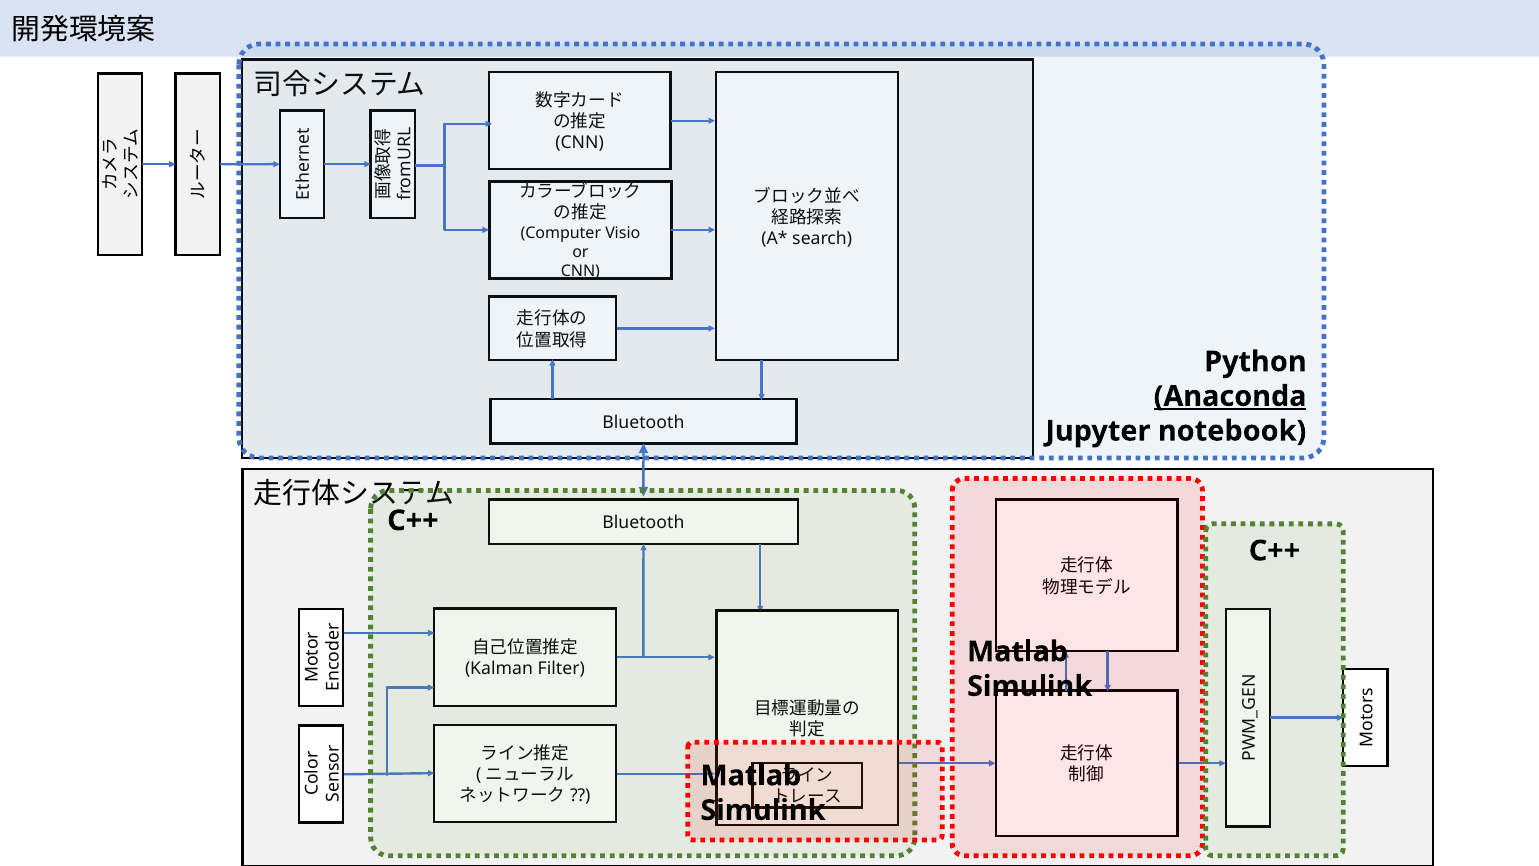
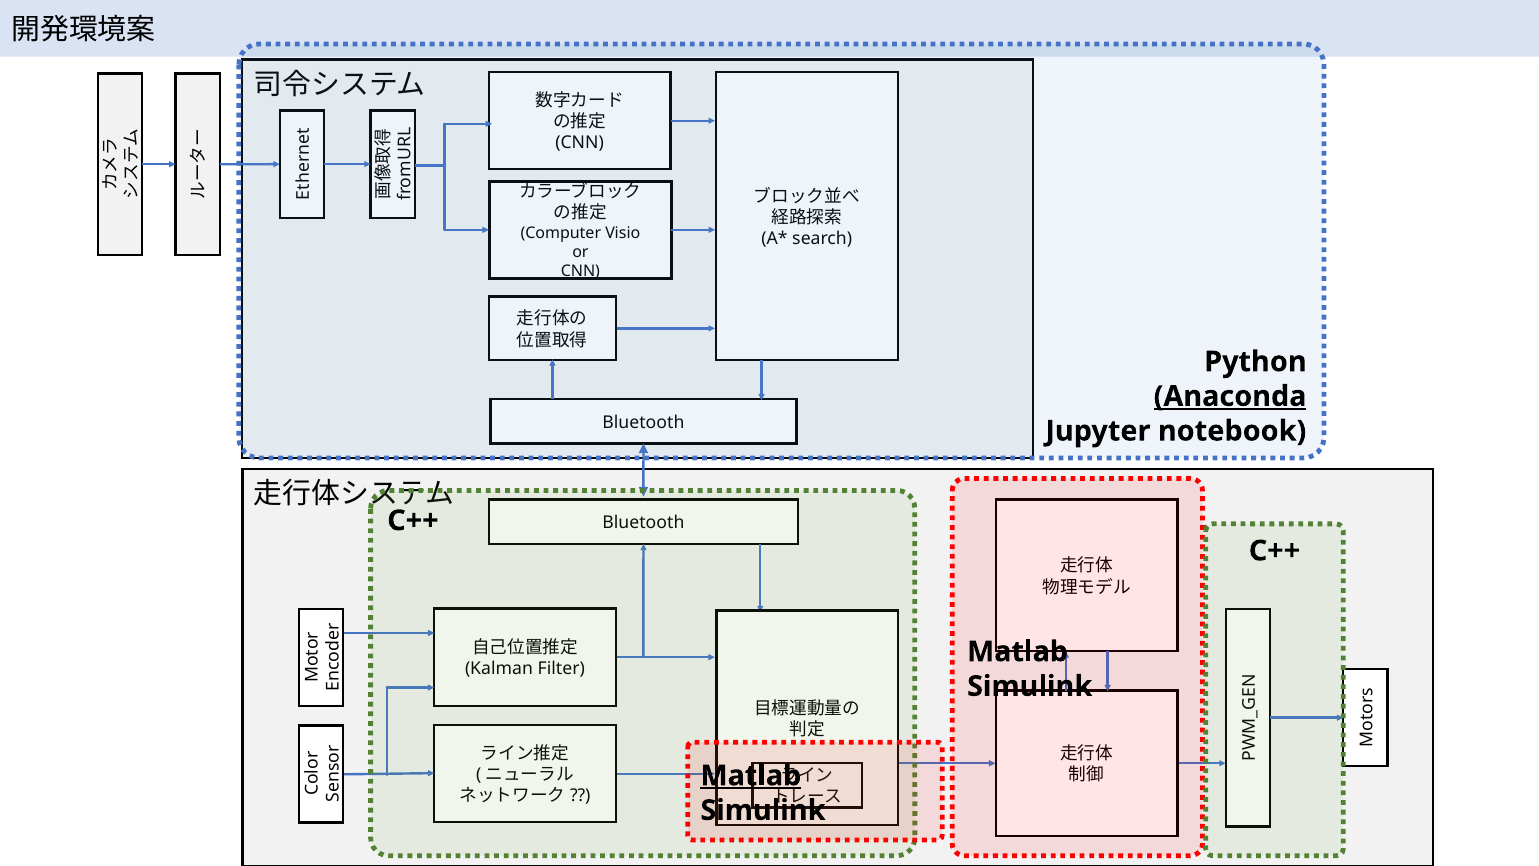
Matlab at (751, 775) underline: none -> present
